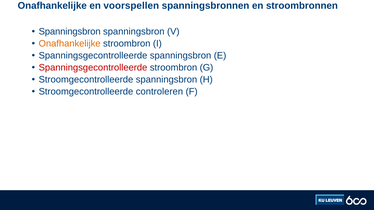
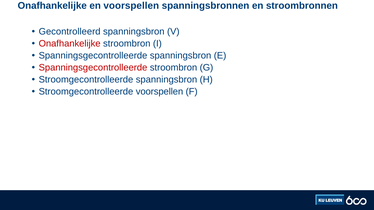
Spanningsbron at (70, 32): Spanningsbron -> Gecontrolleerd
Onafhankelijke at (70, 44) colour: orange -> red
Stroomgecontrolleerde controleren: controleren -> voorspellen
